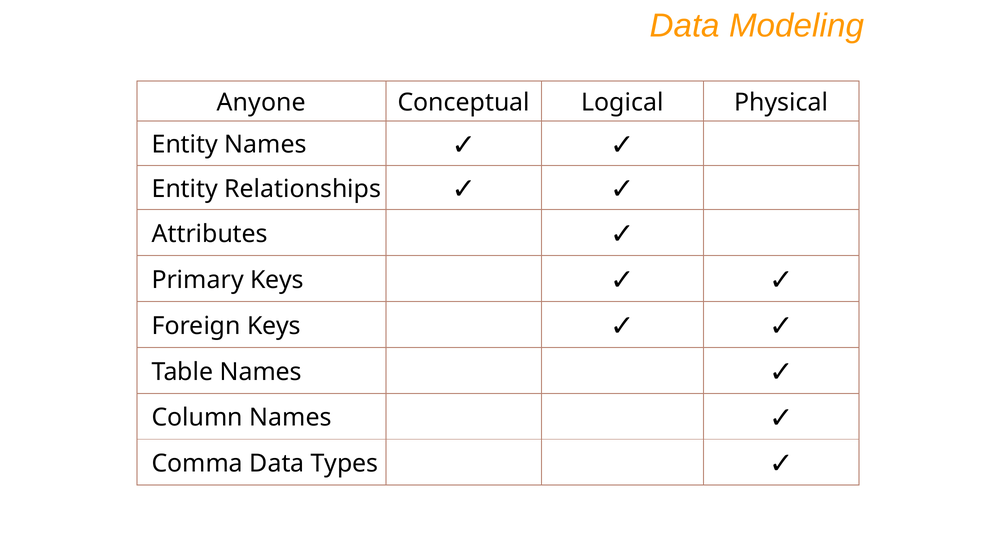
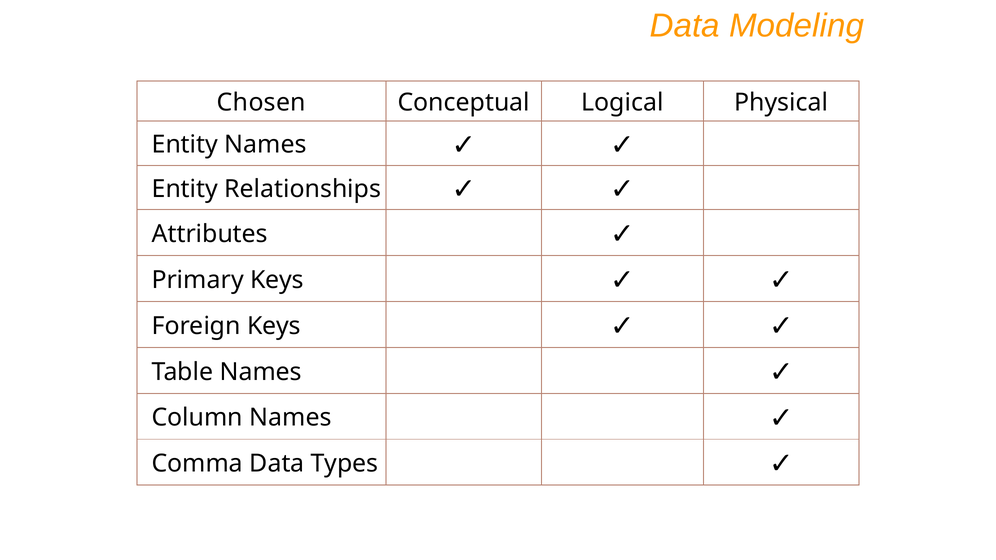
Anyone: Anyone -> Chosen
